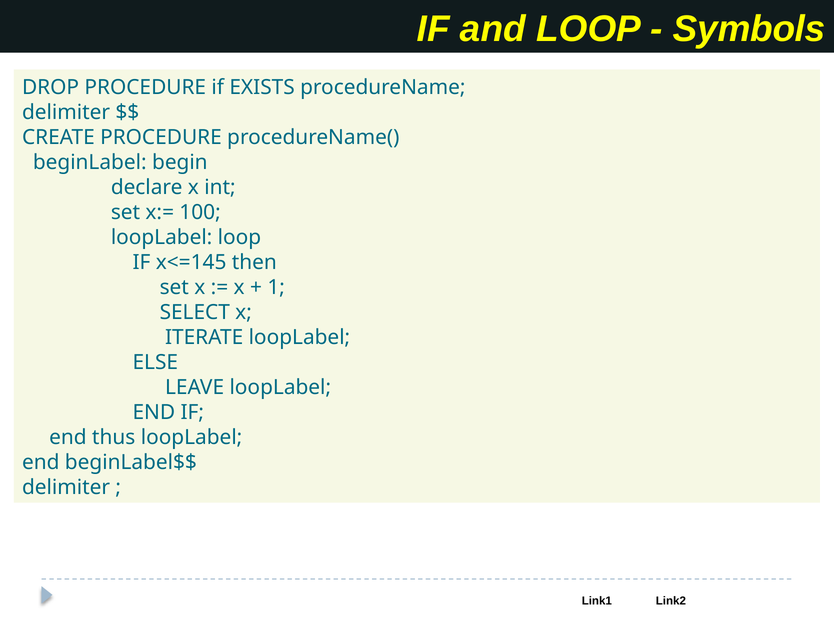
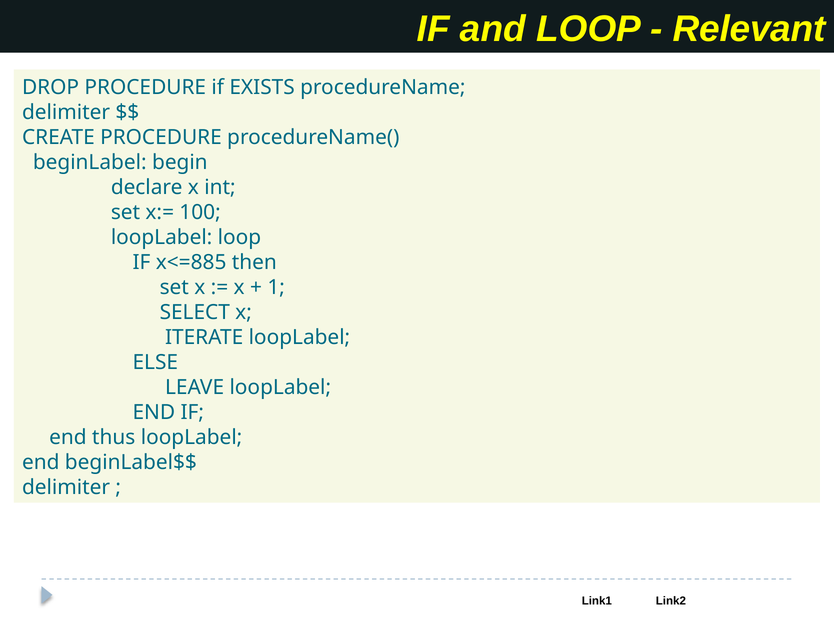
Symbols: Symbols -> Relevant
x<=145: x<=145 -> x<=885
